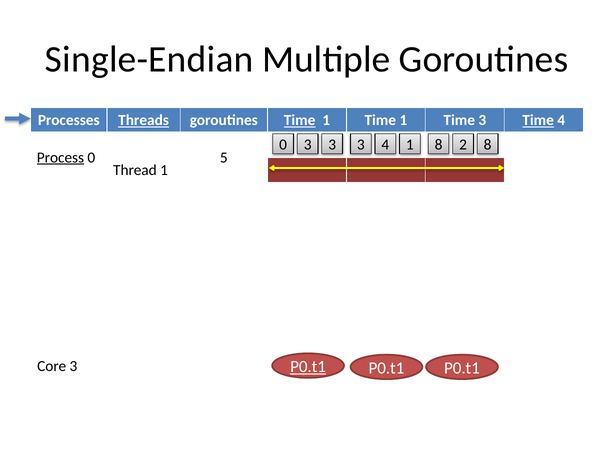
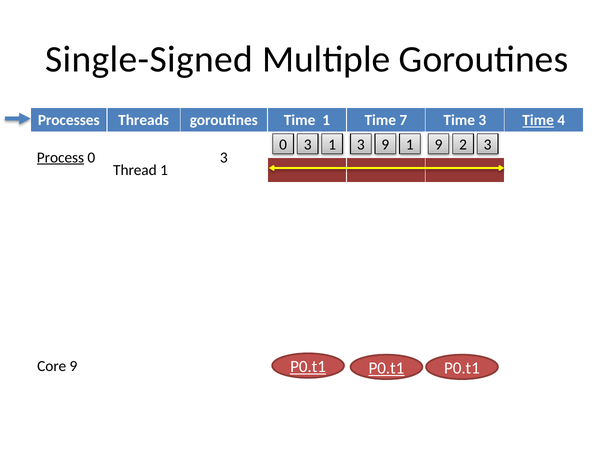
Single-Endian: Single-Endian -> Single-Signed
Threads underline: present -> none
Time at (300, 120) underline: present -> none
1 Time 1: 1 -> 7
0 3 3: 3 -> 1
3 4: 4 -> 9
1 8: 8 -> 9
2 8: 8 -> 3
5 at (224, 157): 5 -> 3
Core 3: 3 -> 9
P0.t1 at (386, 368) underline: none -> present
